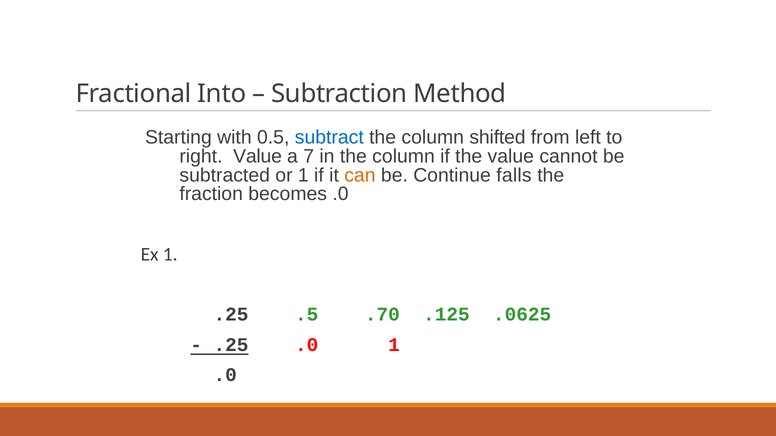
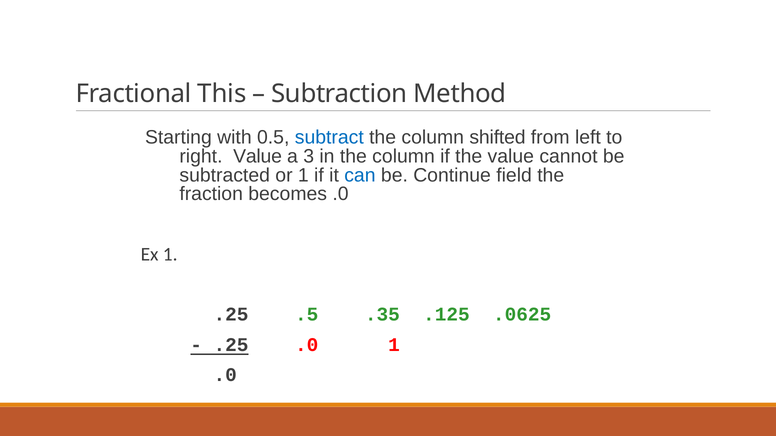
Into: Into -> This
7: 7 -> 3
can colour: orange -> blue
falls: falls -> field
.70: .70 -> .35
